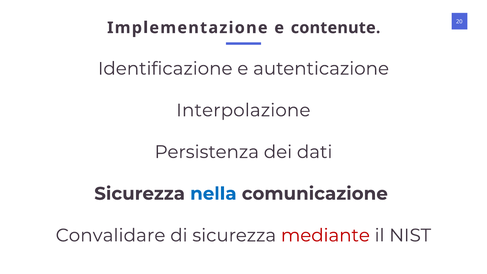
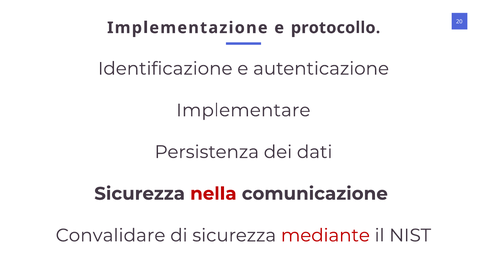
contenute: contenute -> protocollo
Interpolazione: Interpolazione -> Implementare
nella colour: blue -> red
